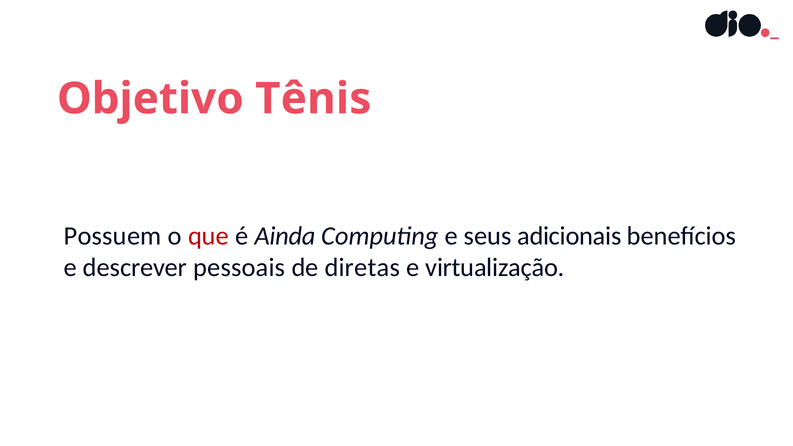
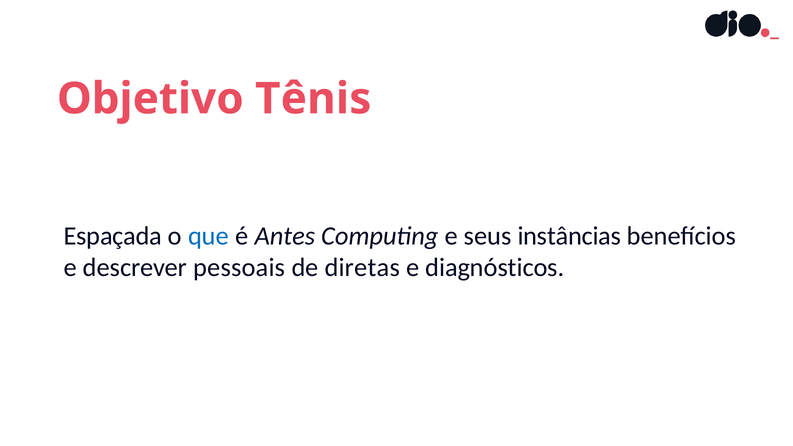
Possuem: Possuem -> Espaçada
que colour: red -> blue
Ainda: Ainda -> Antes
adicionais: adicionais -> instâncias
virtualização: virtualização -> diagnósticos
